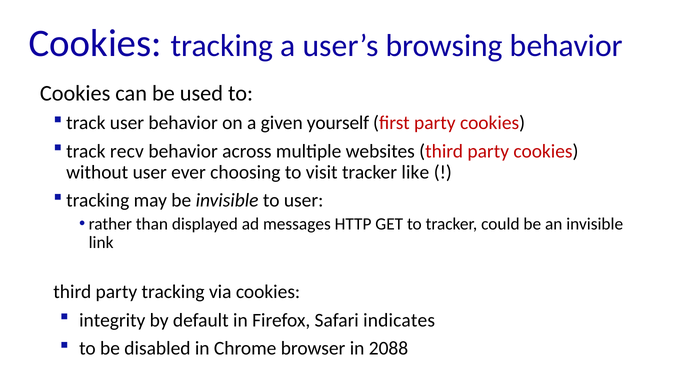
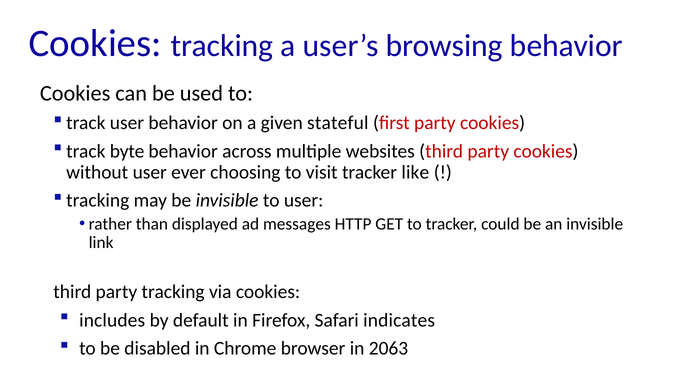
yourself: yourself -> stateful
recv: recv -> byte
integrity: integrity -> includes
2088: 2088 -> 2063
